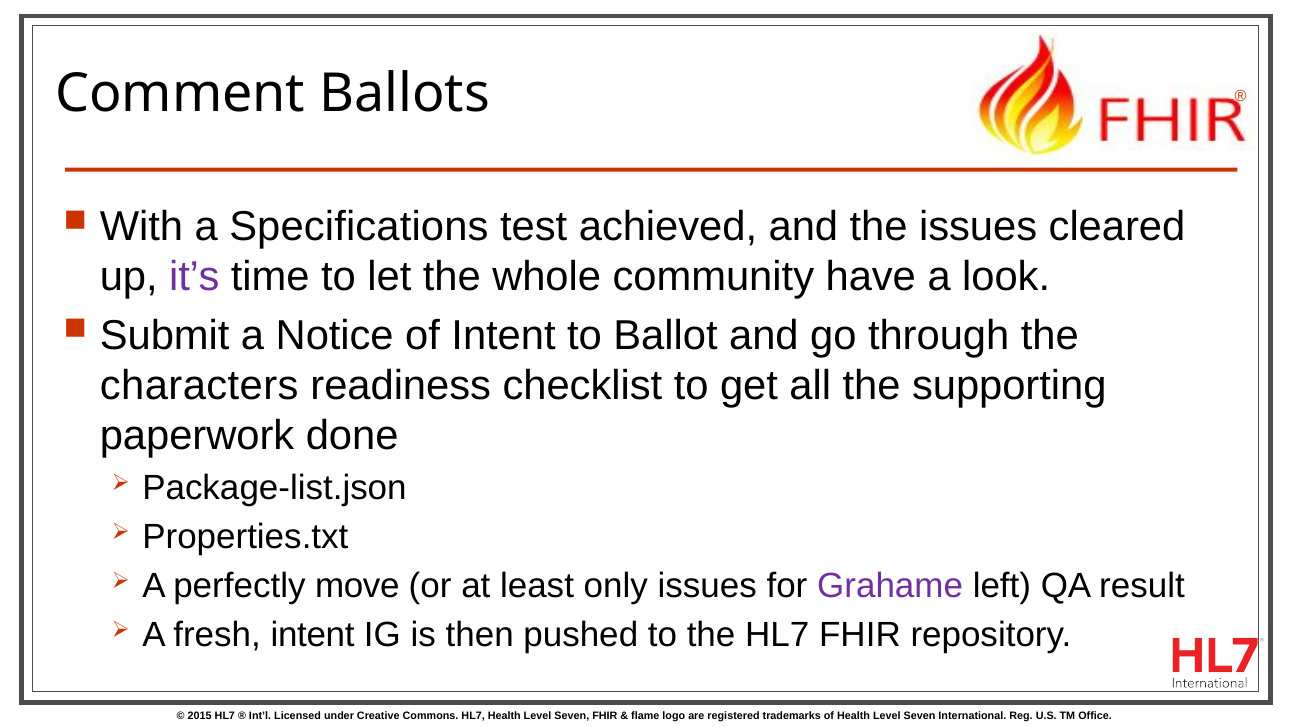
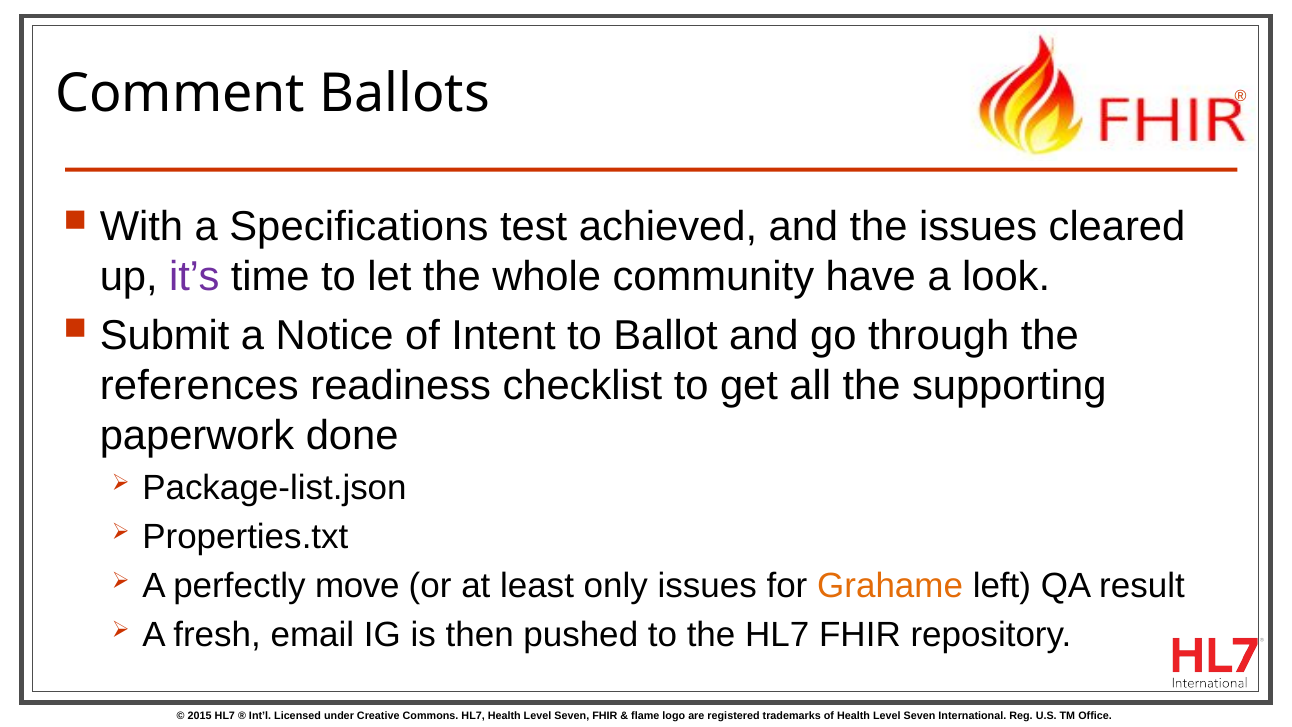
characters: characters -> references
Grahame colour: purple -> orange
fresh intent: intent -> email
